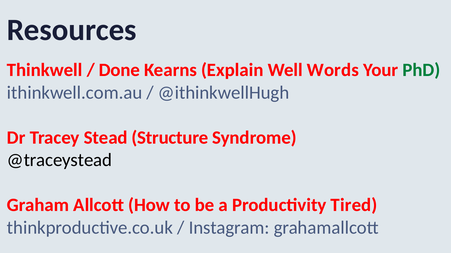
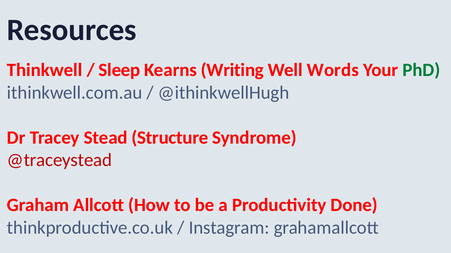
Done: Done -> Sleep
Explain: Explain -> Writing
@traceystead colour: black -> red
Tired: Tired -> Done
